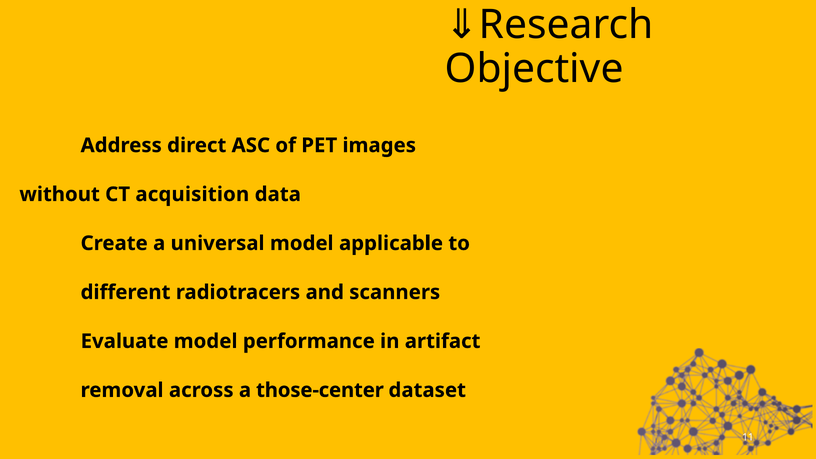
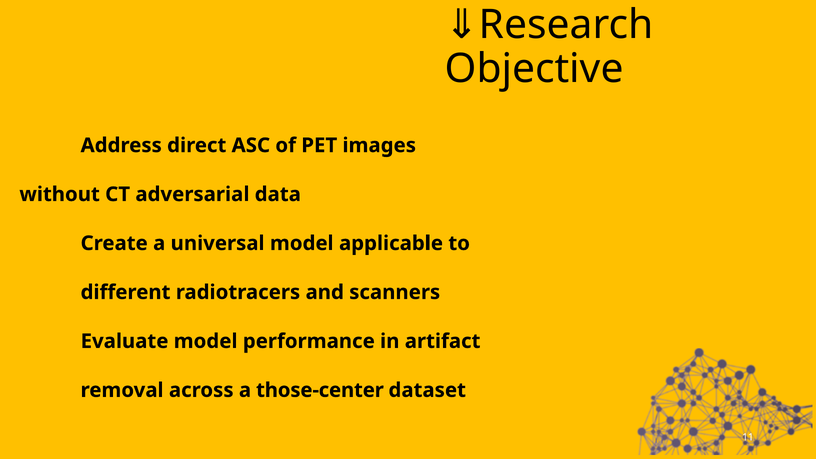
acquisition: acquisition -> adversarial
